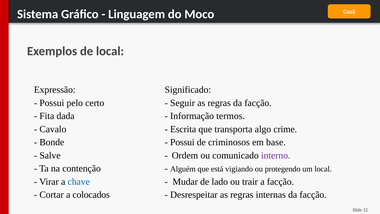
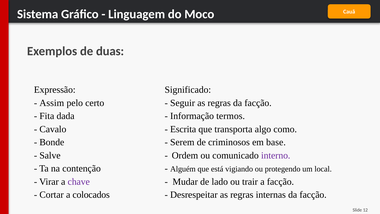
de local: local -> duas
Possui at (52, 103): Possui -> Assim
crime: crime -> como
Possui at (182, 142): Possui -> Serem
chave colour: blue -> purple
